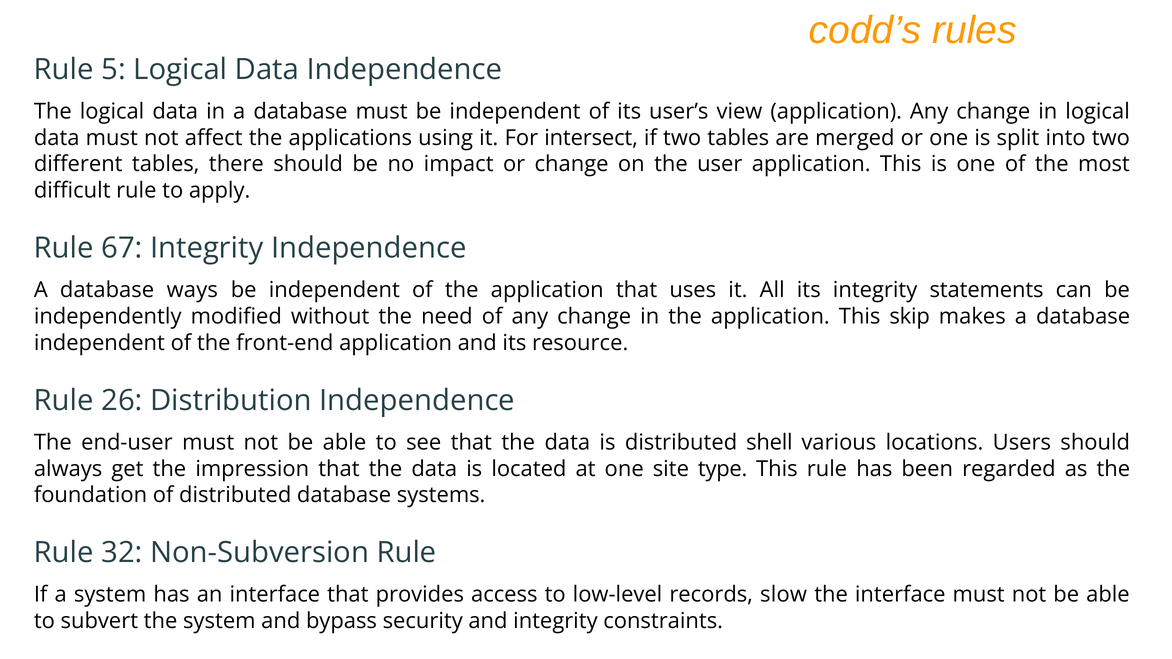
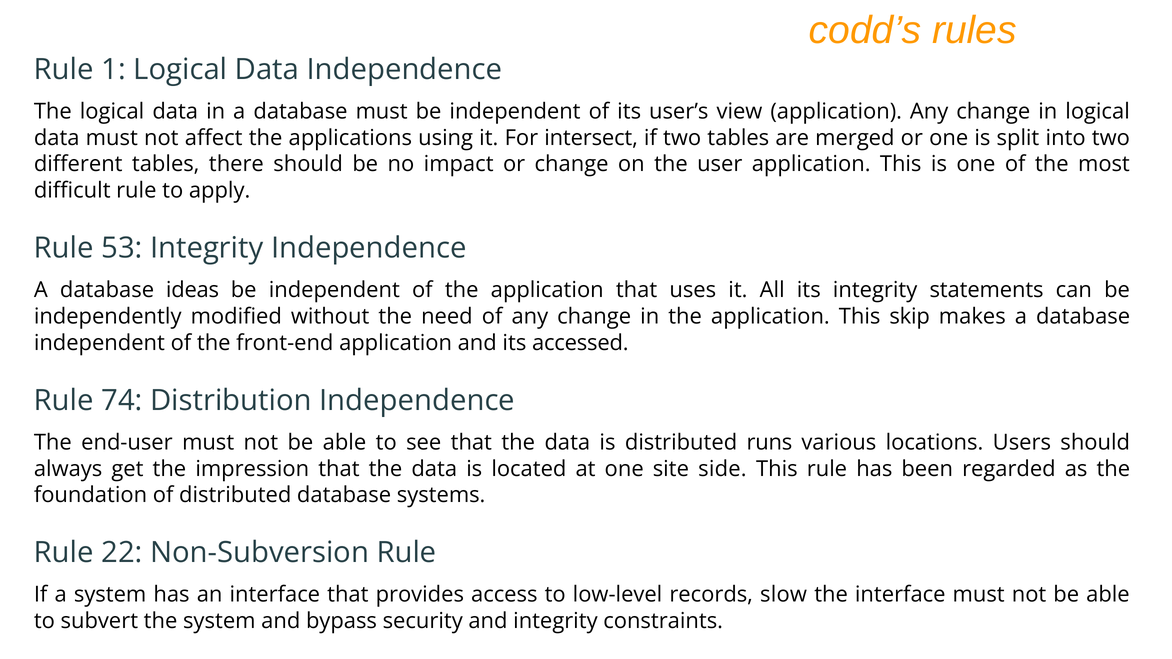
5: 5 -> 1
67: 67 -> 53
ways: ways -> ideas
resource: resource -> accessed
26: 26 -> 74
shell: shell -> runs
type: type -> side
32: 32 -> 22
